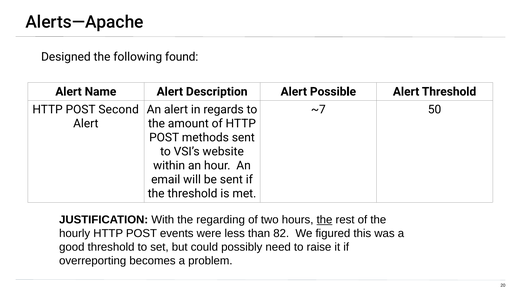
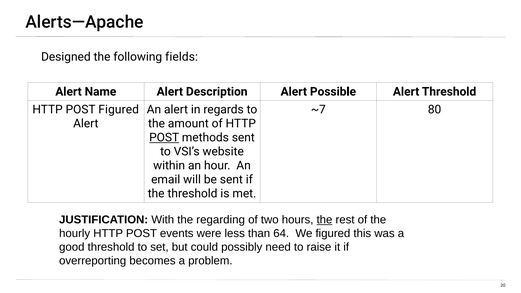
found: found -> fields
POST Second: Second -> Figured
50: 50 -> 80
POST at (164, 138) underline: none -> present
82: 82 -> 64
